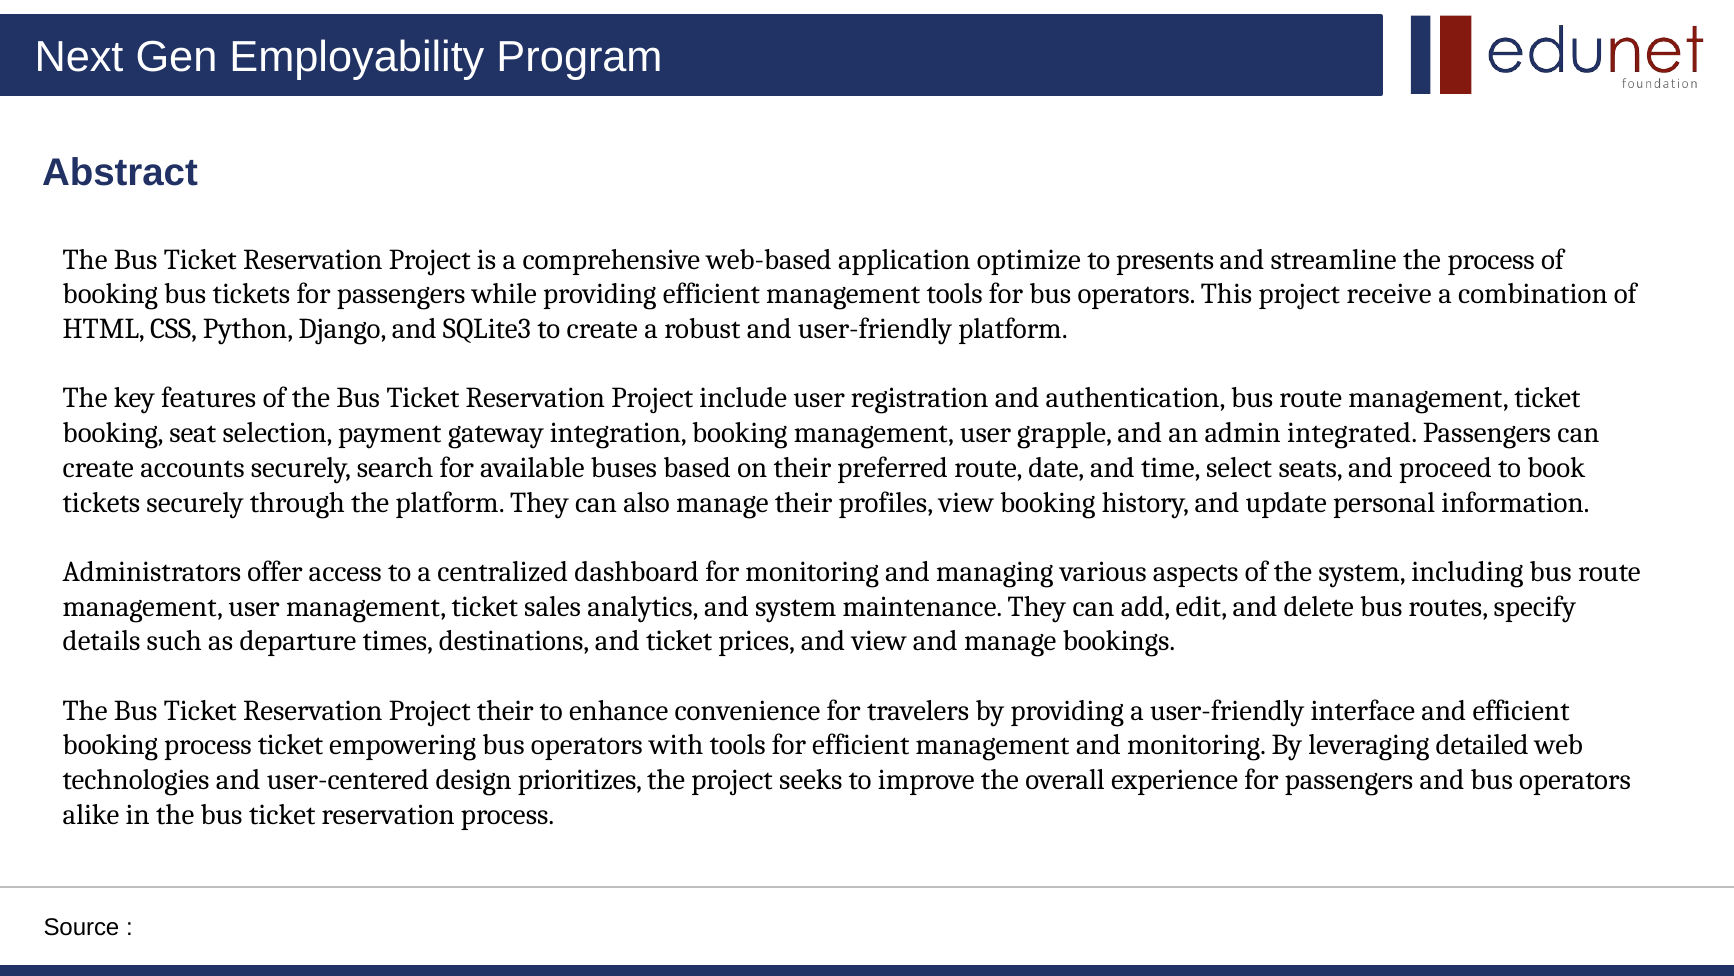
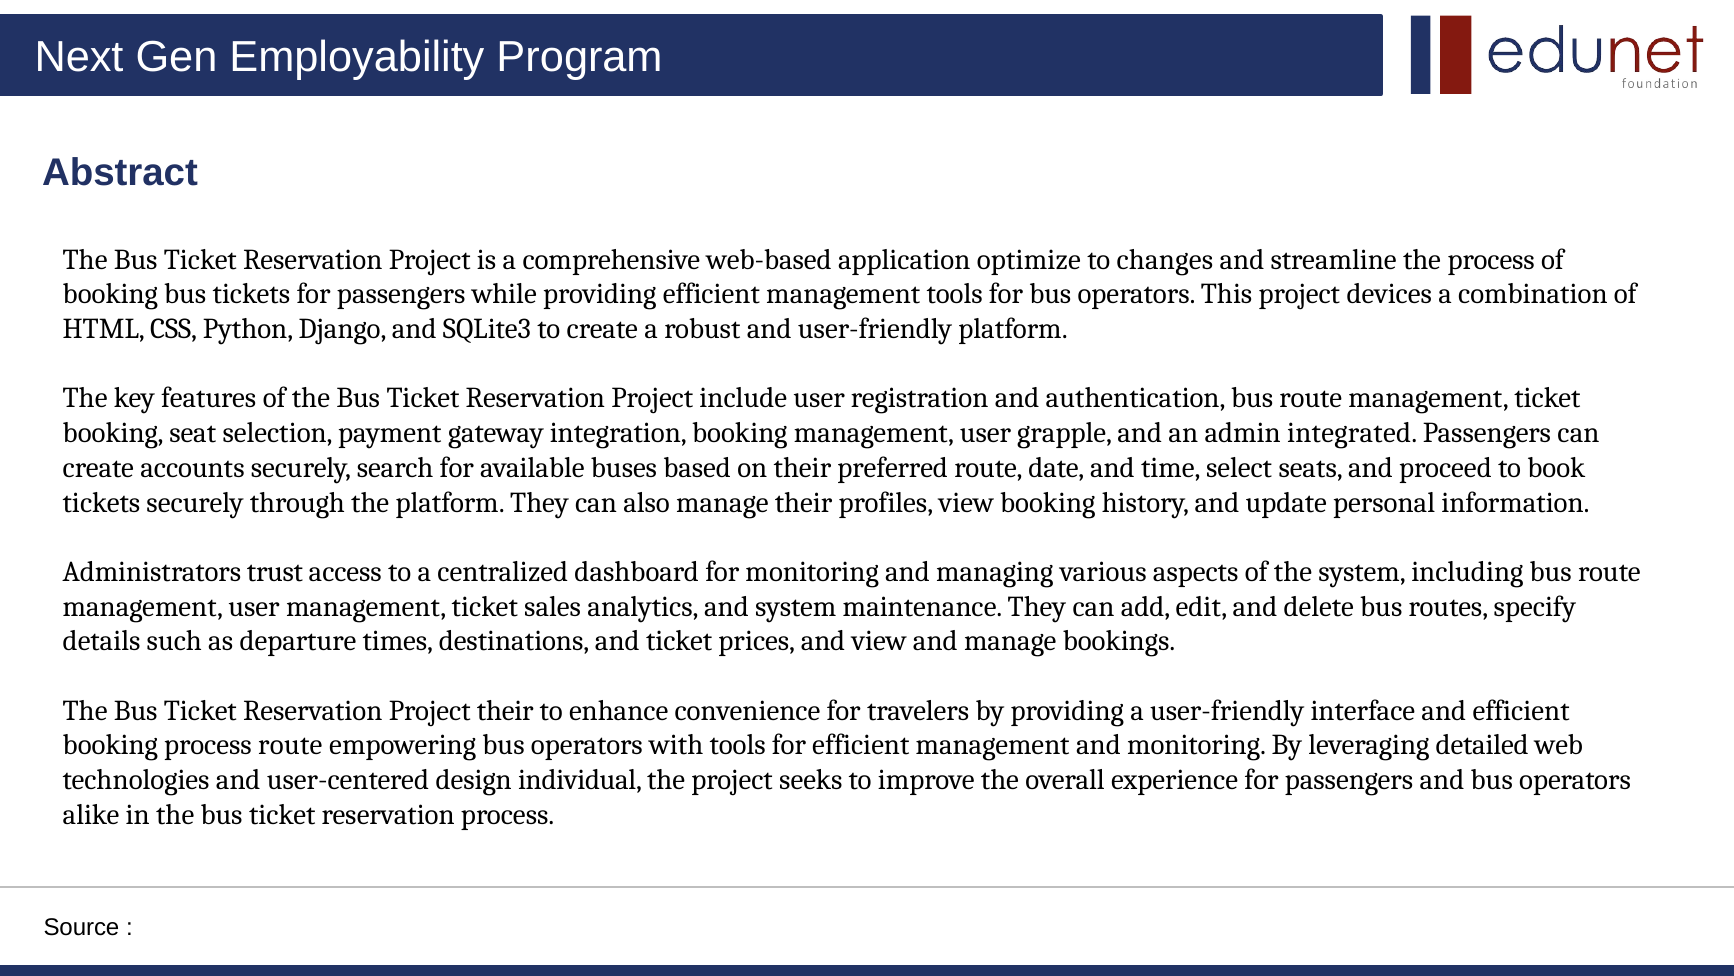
presents: presents -> changes
receive: receive -> devices
offer: offer -> trust
process ticket: ticket -> route
prioritizes: prioritizes -> individual
